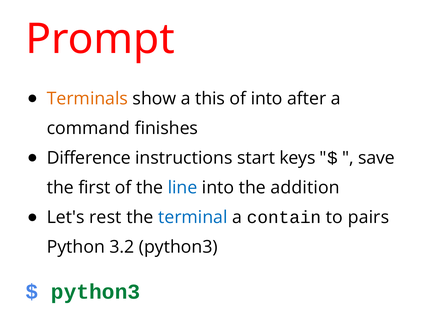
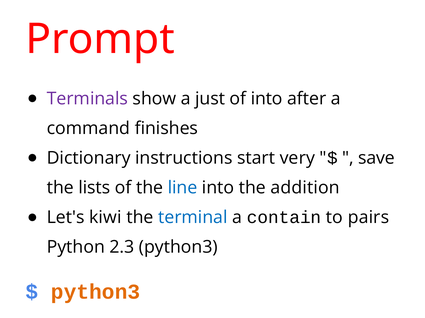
Terminals colour: orange -> purple
this: this -> just
Difference: Difference -> Dictionary
keys: keys -> very
first: first -> lists
rest: rest -> kiwi
3.2: 3.2 -> 2.3
python3 at (96, 293) colour: green -> orange
